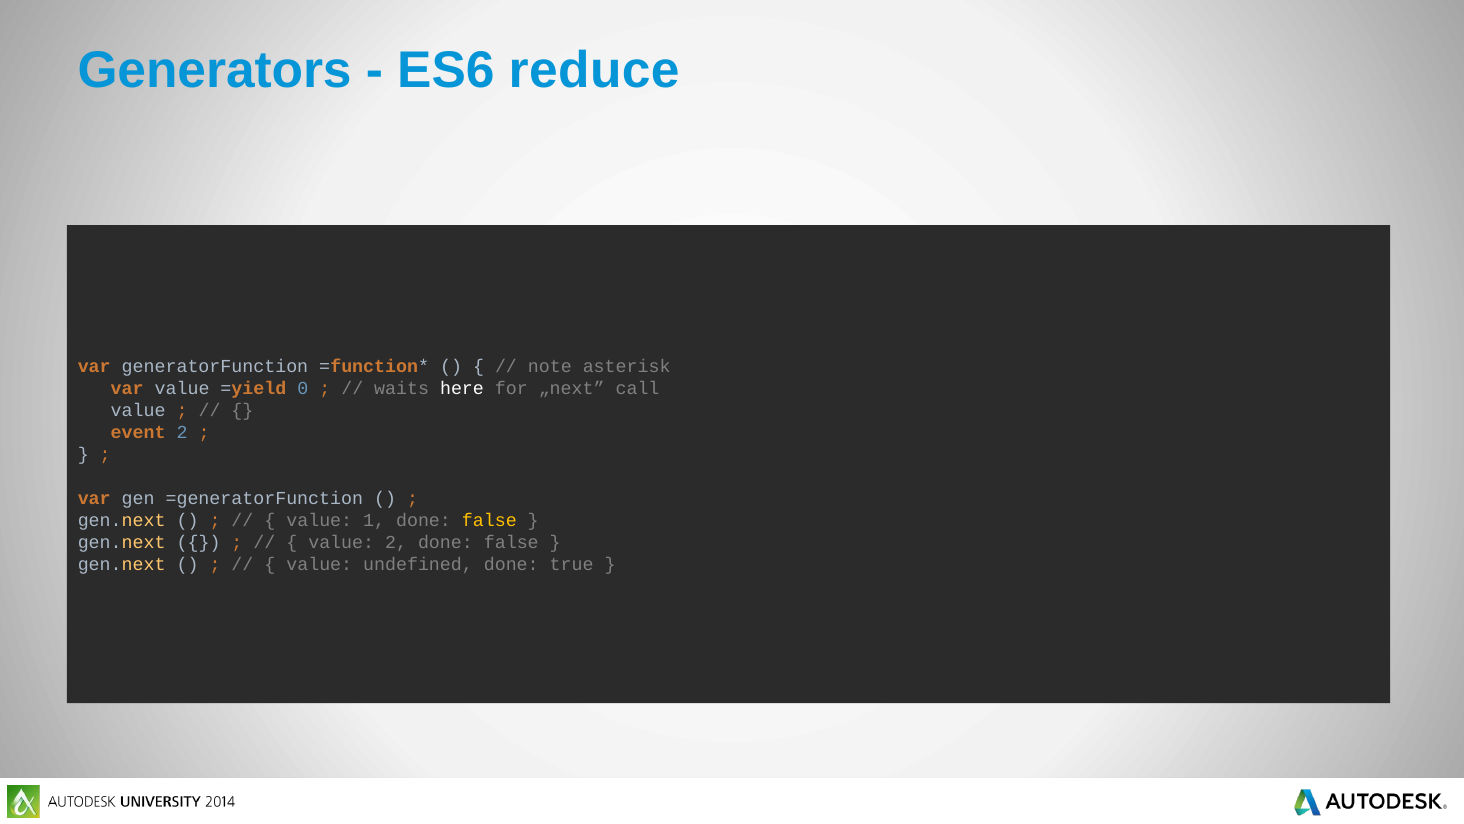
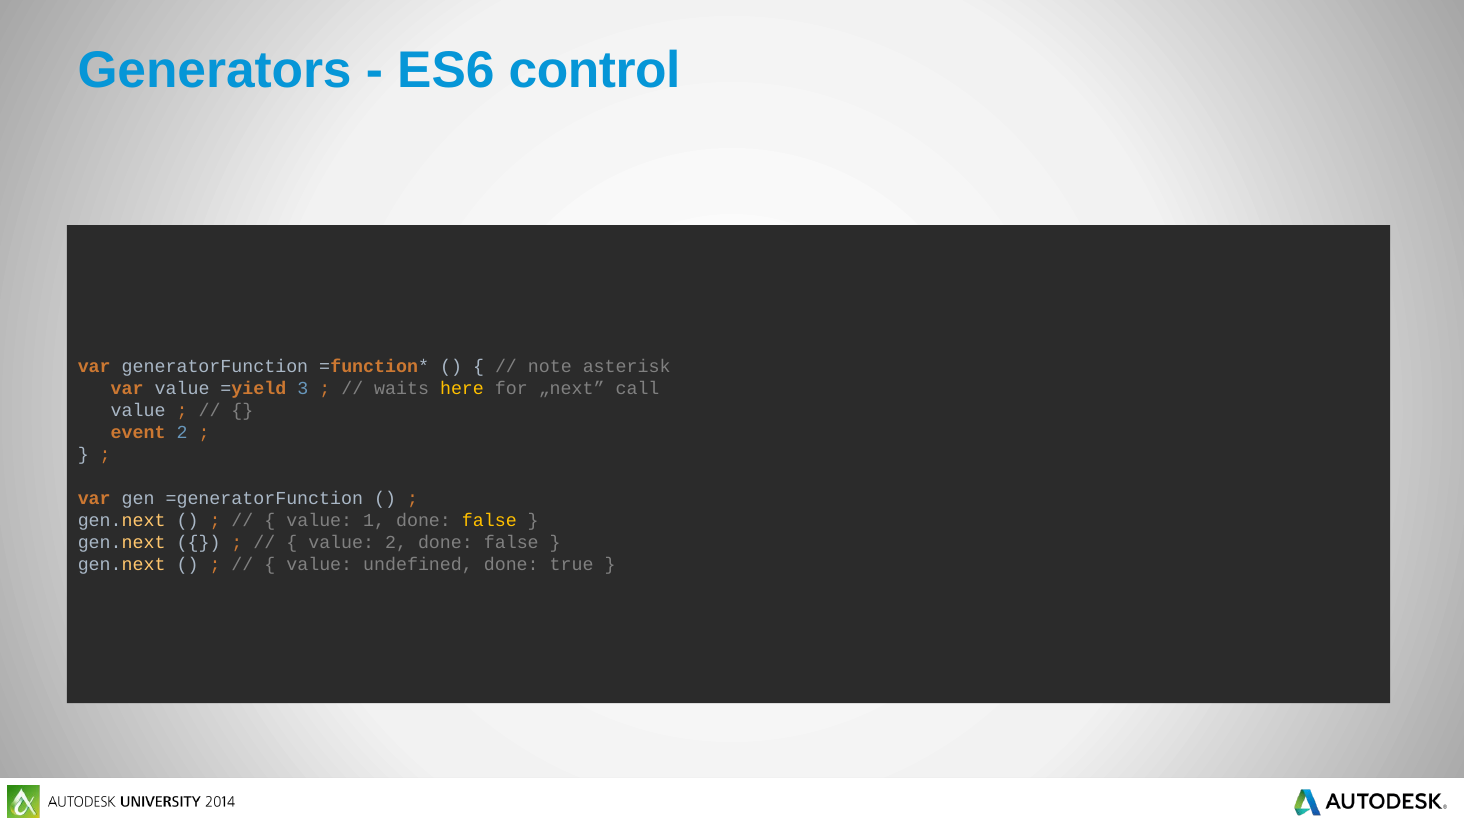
reduce: reduce -> control
0: 0 -> 3
here colour: white -> yellow
